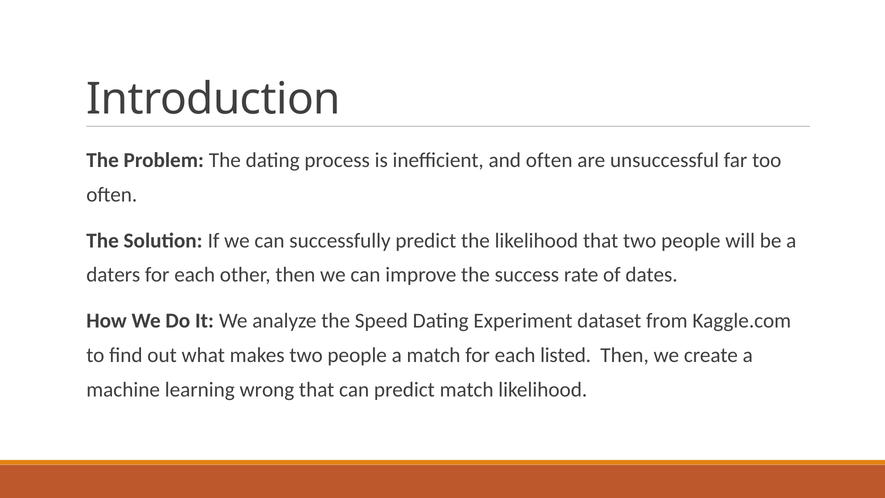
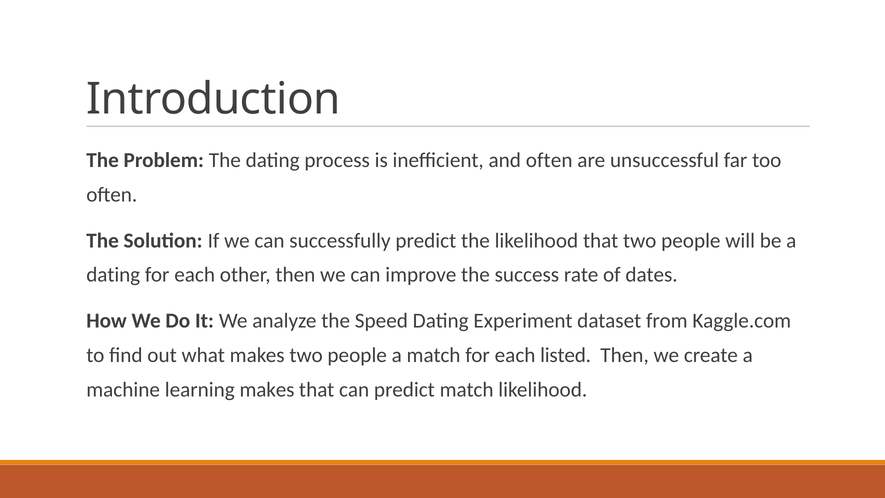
daters at (113, 275): daters -> dating
learning wrong: wrong -> makes
